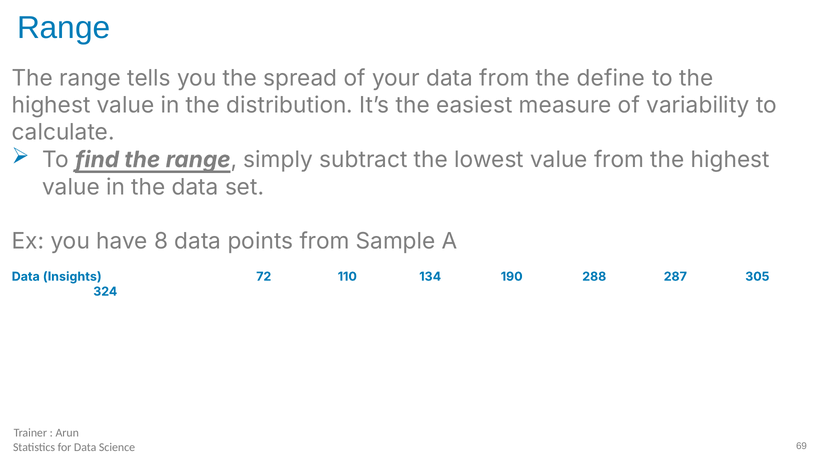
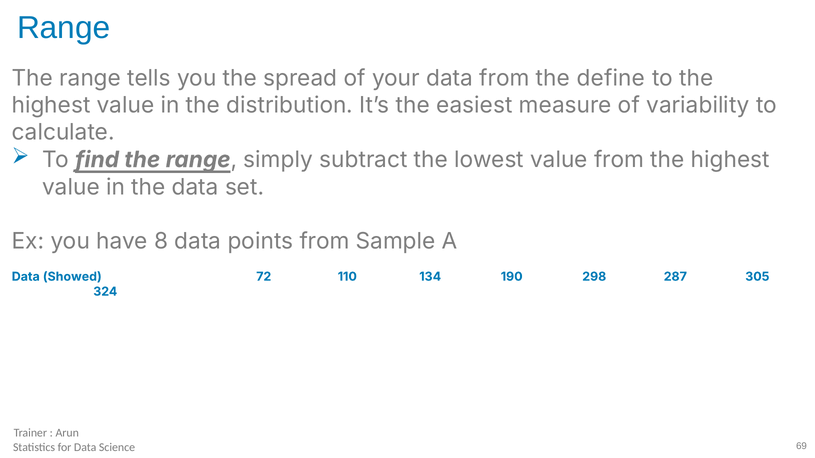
Insights: Insights -> Showed
288: 288 -> 298
